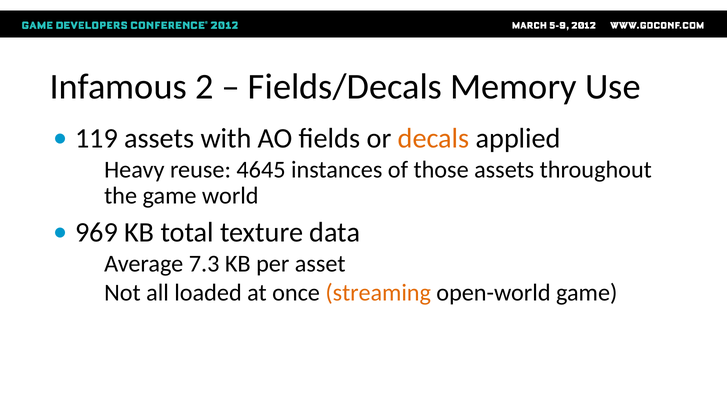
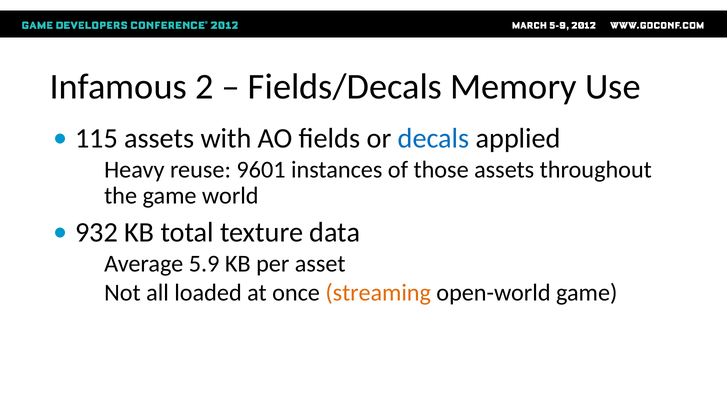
119: 119 -> 115
decals colour: orange -> blue
4645: 4645 -> 9601
969: 969 -> 932
7.3: 7.3 -> 5.9
